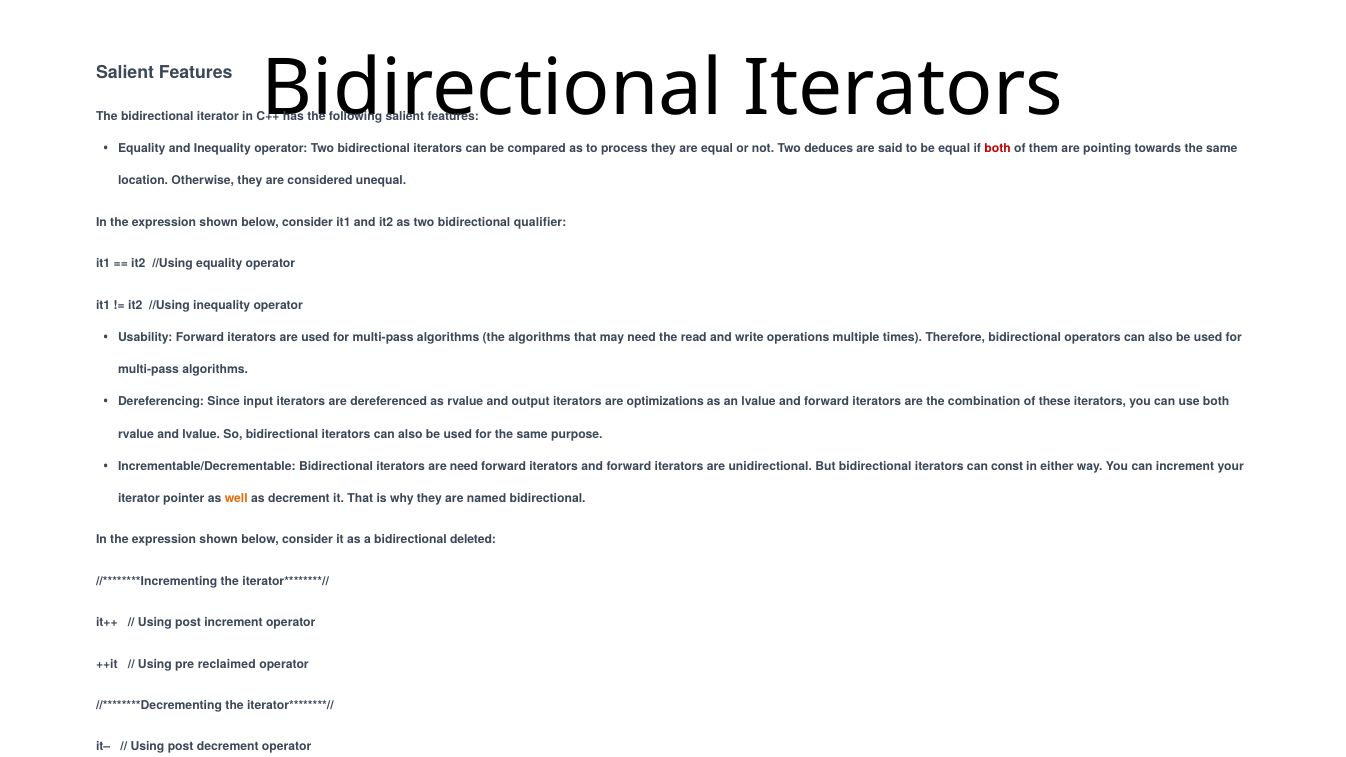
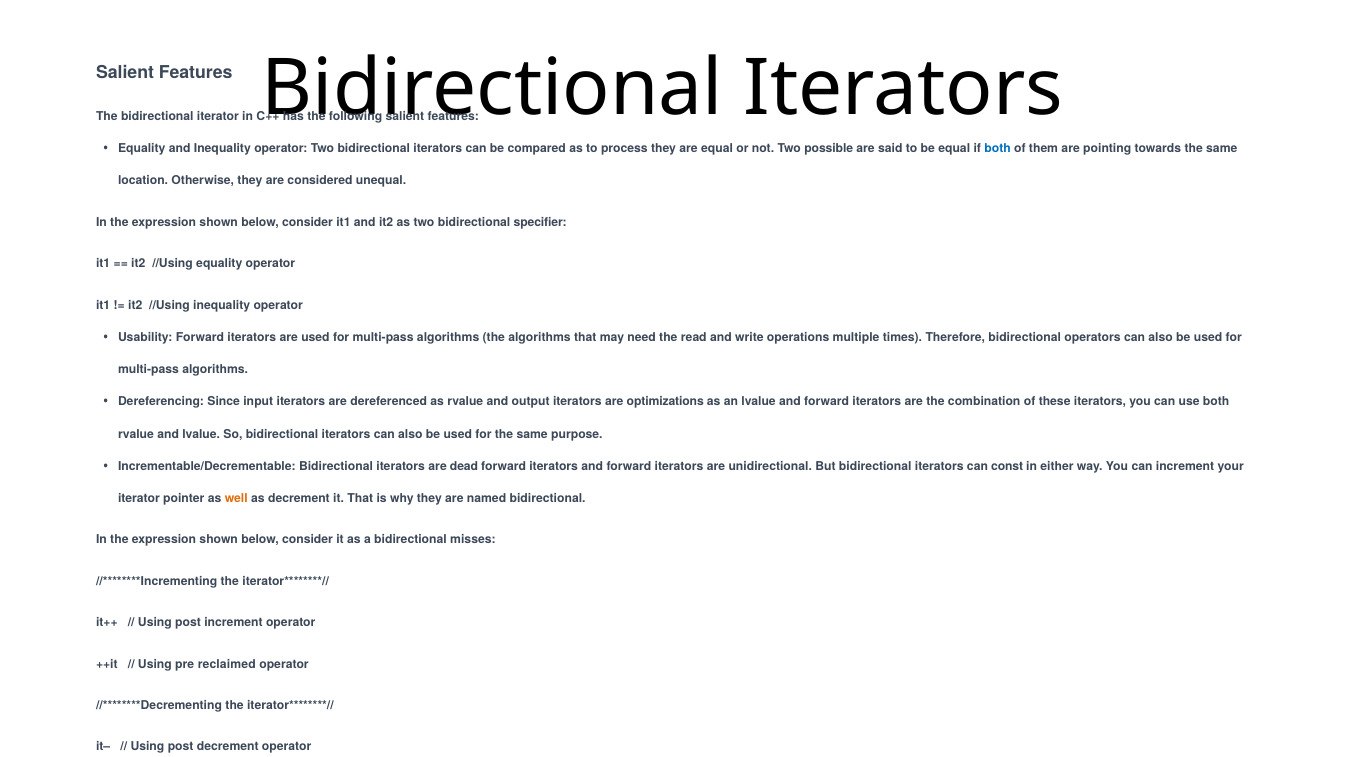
deduces: deduces -> possible
both at (998, 149) colour: red -> blue
qualifier: qualifier -> specifier
are need: need -> dead
deleted: deleted -> misses
